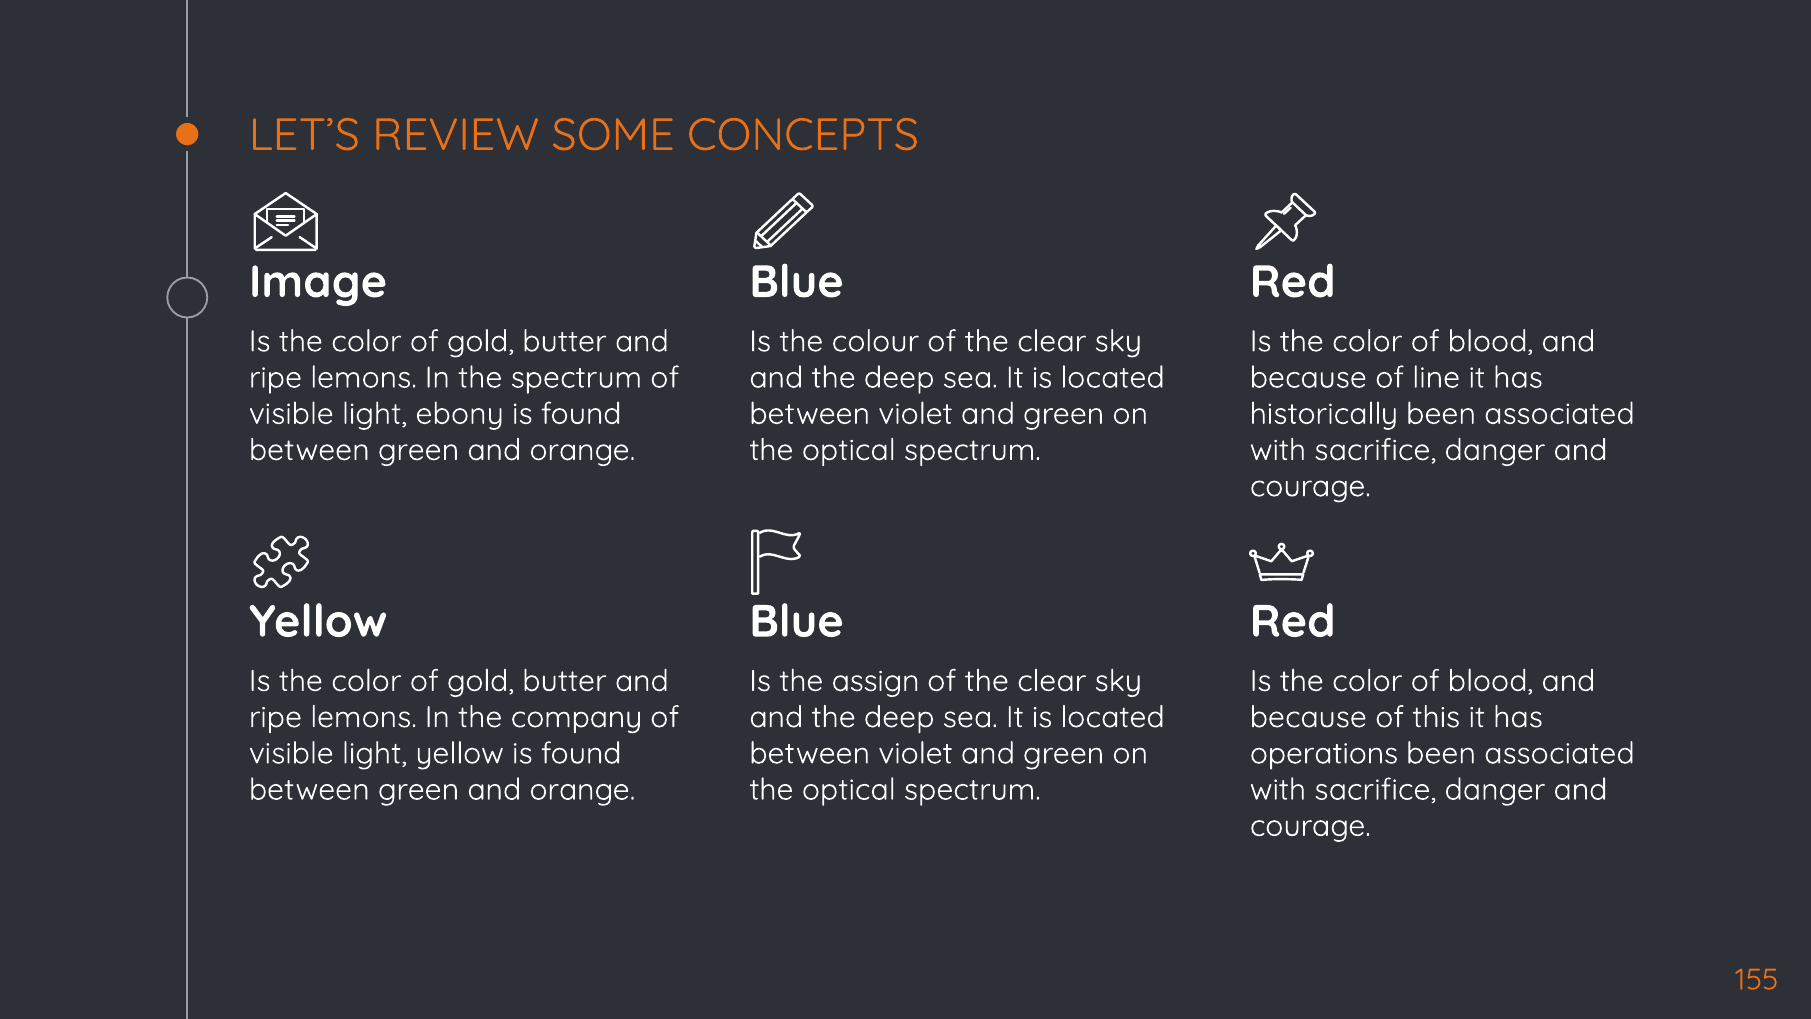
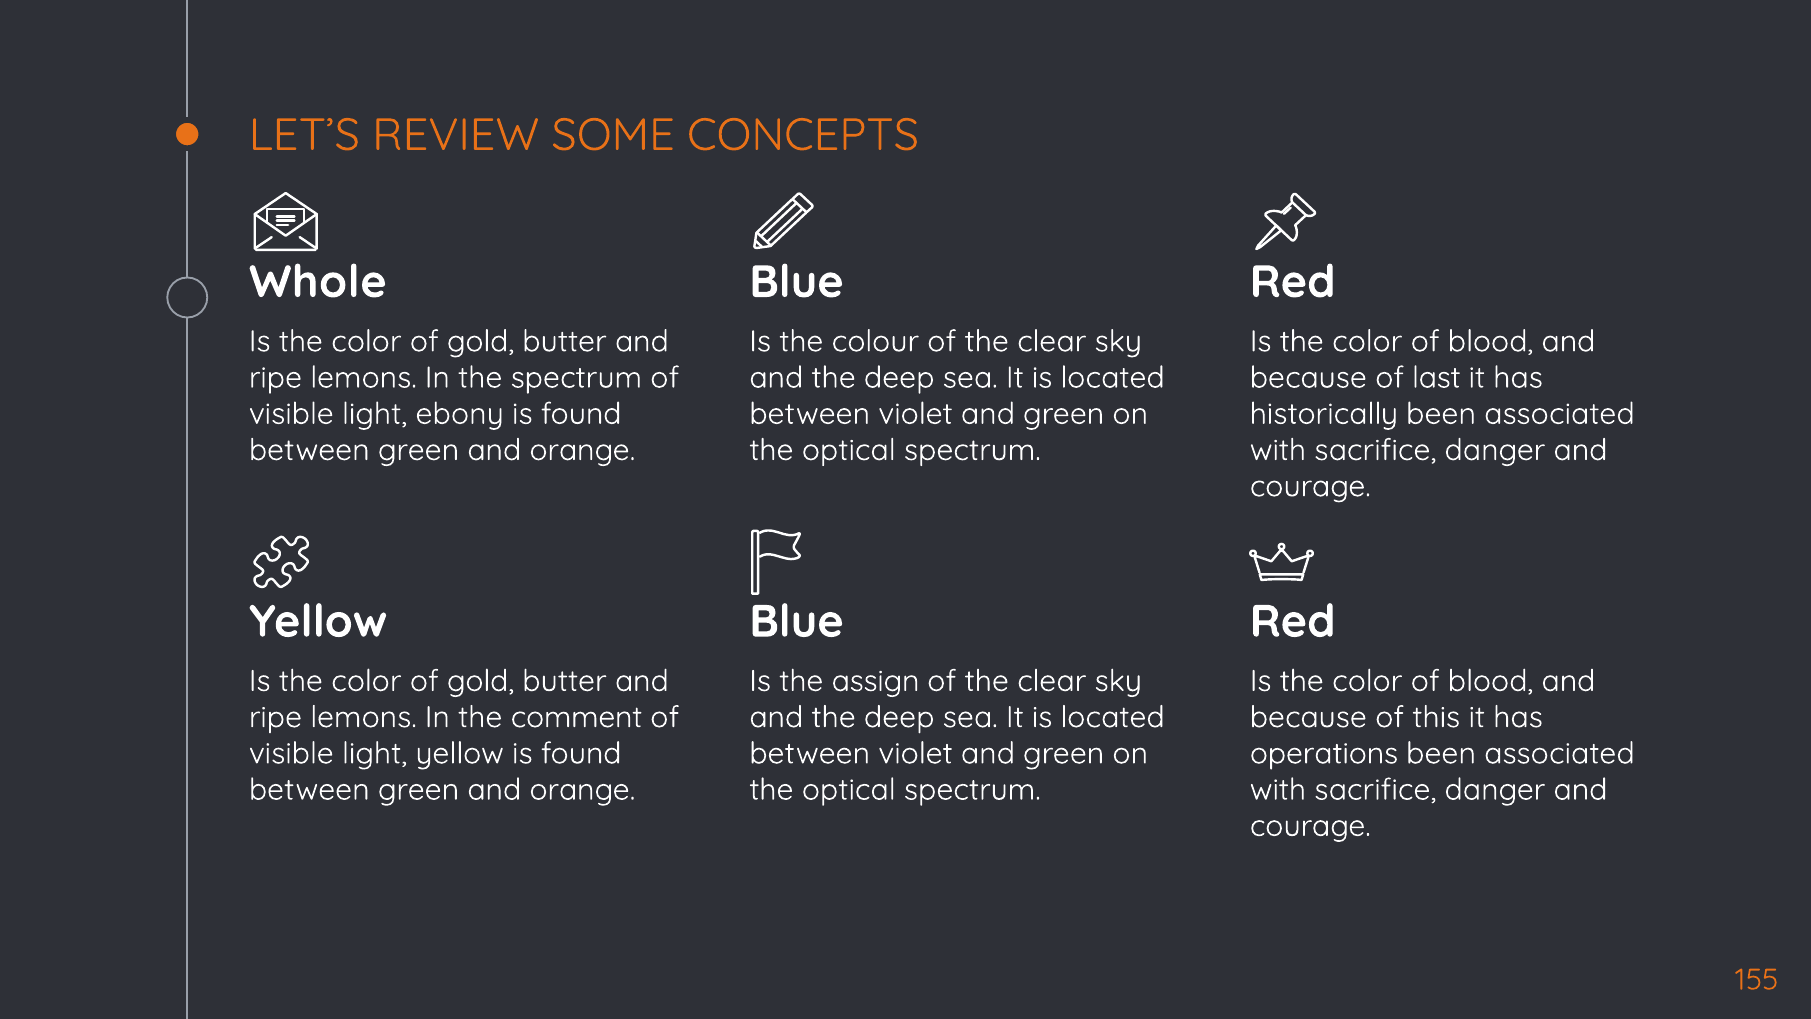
Image: Image -> Whole
line: line -> last
company: company -> comment
